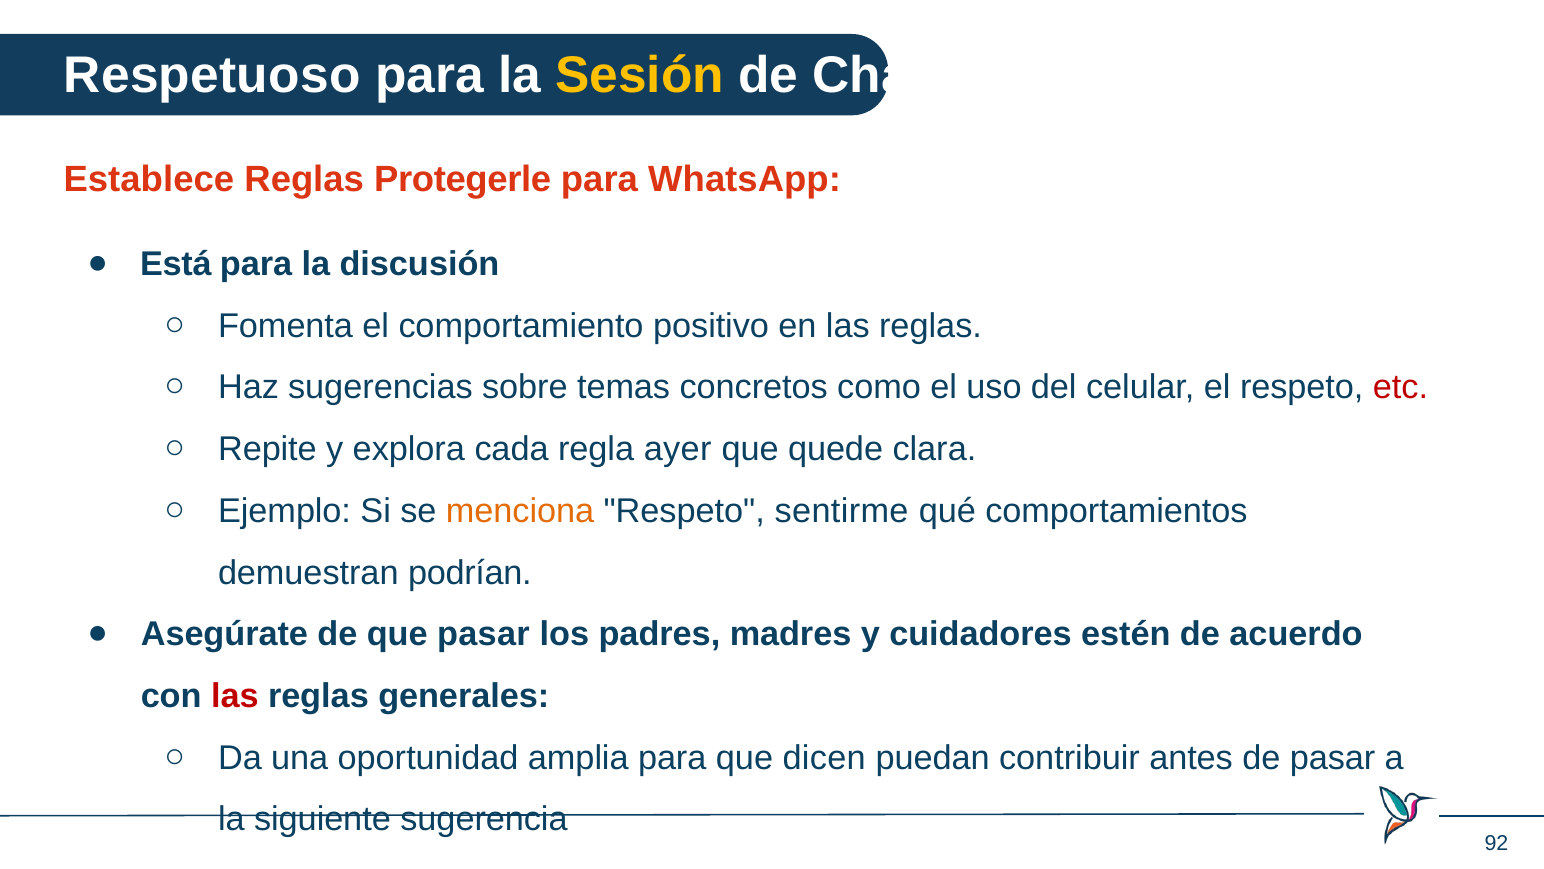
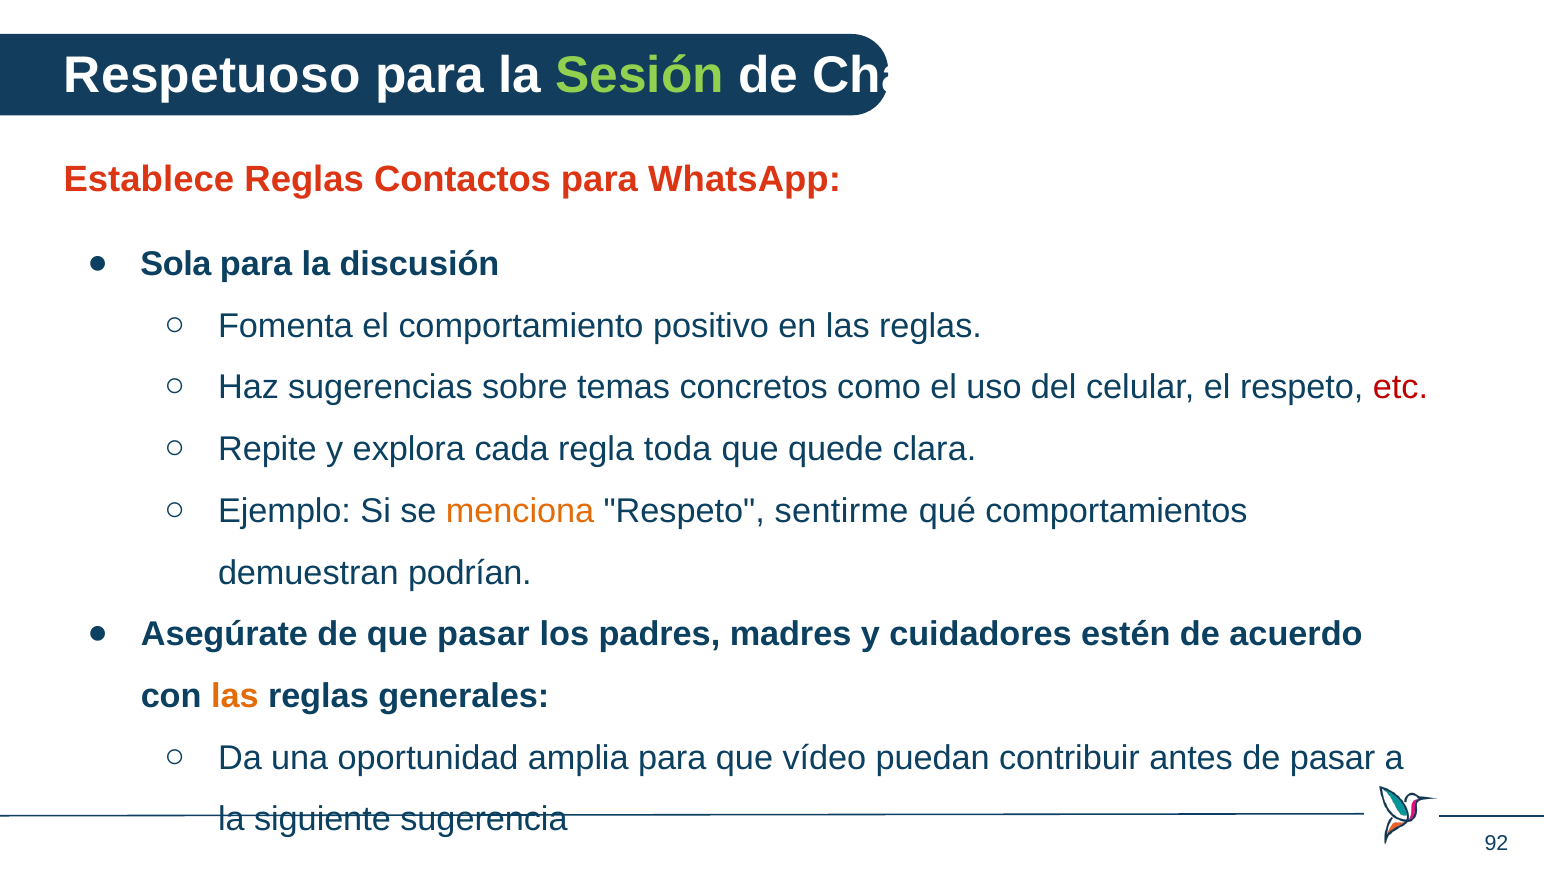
Sesión colour: yellow -> light green
Protegerle: Protegerle -> Contactos
Está: Está -> Sola
ayer: ayer -> toda
las at (235, 696) colour: red -> orange
dicen: dicen -> vídeo
